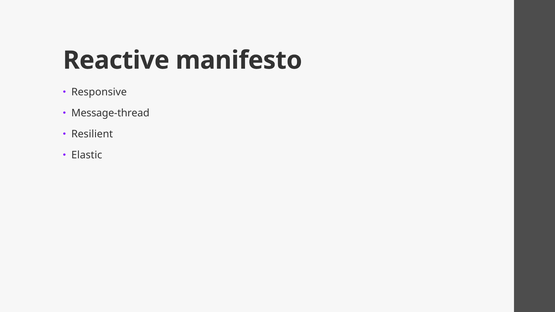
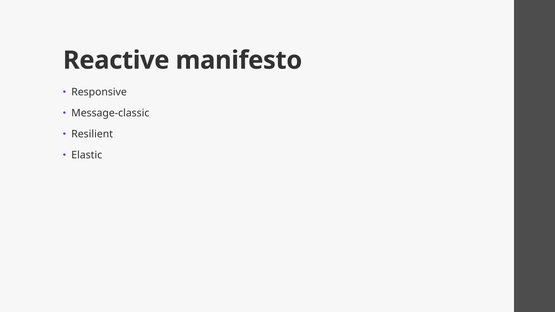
Message-thread: Message-thread -> Message-classic
